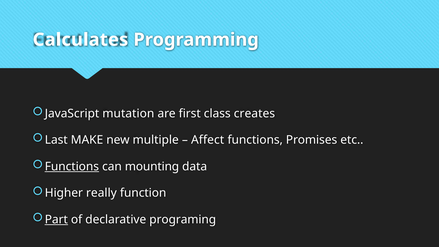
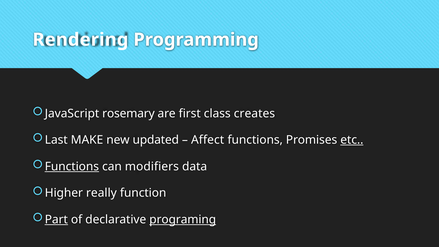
Calculates: Calculates -> Rendering
mutation: mutation -> rosemary
multiple: multiple -> updated
etc underline: none -> present
mounting: mounting -> modifiers
programing underline: none -> present
